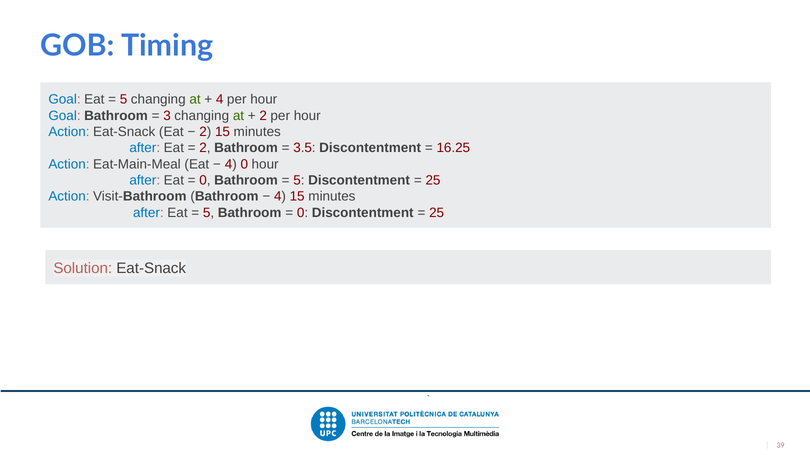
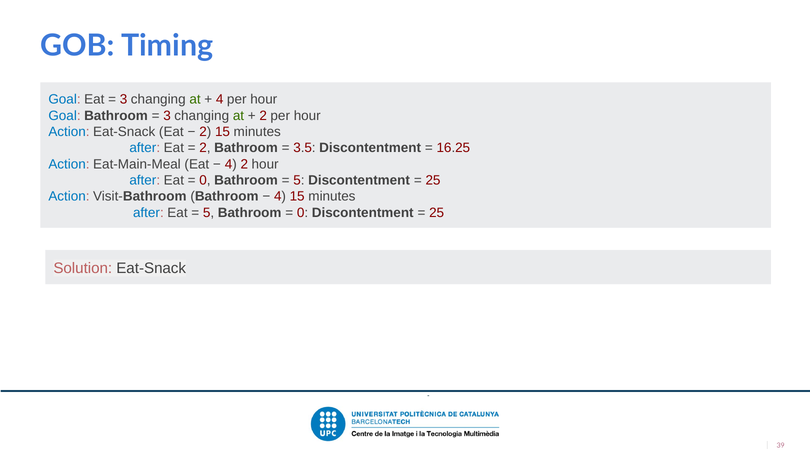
5 at (124, 100): 5 -> 3
4 0: 0 -> 2
